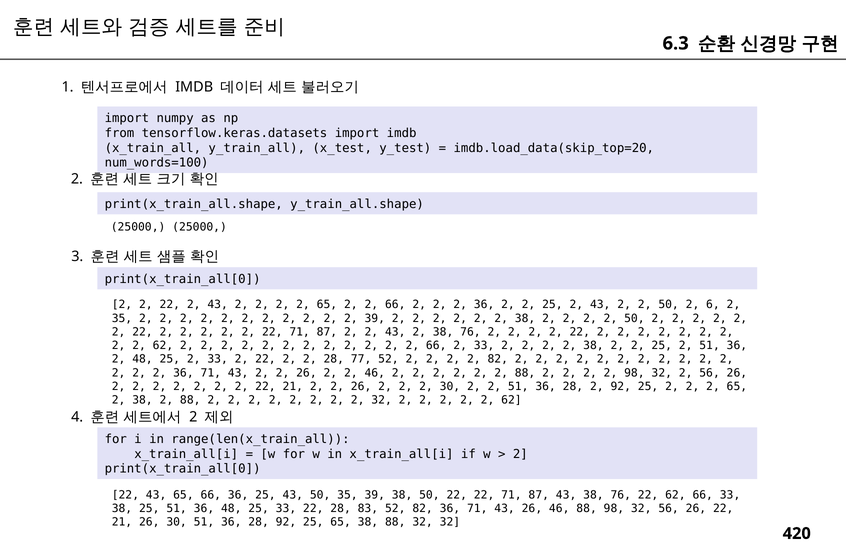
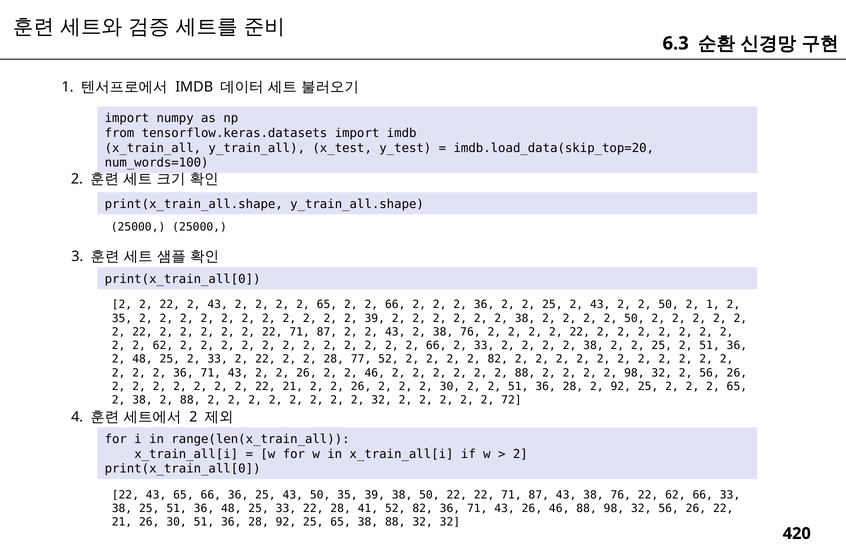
2 6: 6 -> 1
62 at (511, 400): 62 -> 72
83: 83 -> 41
